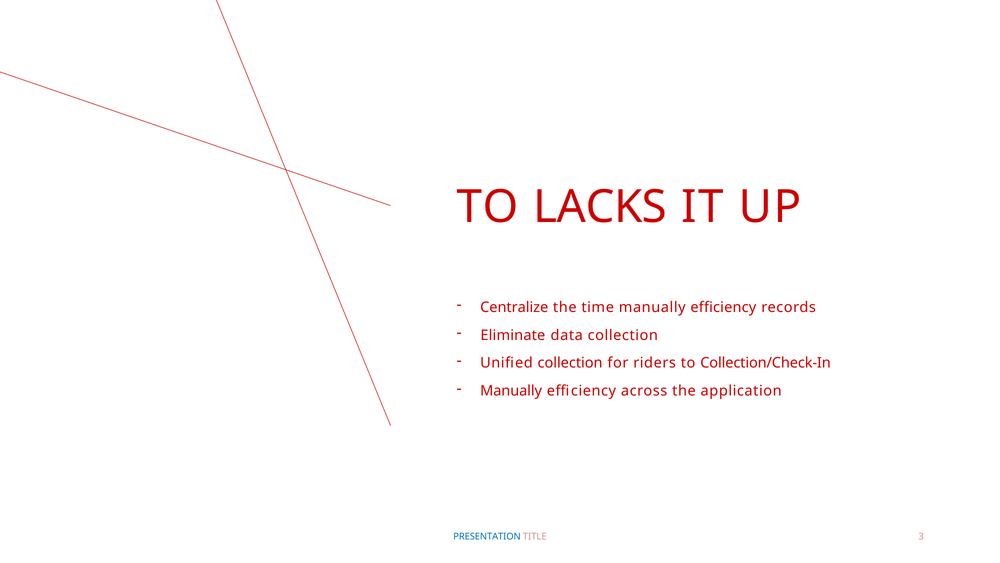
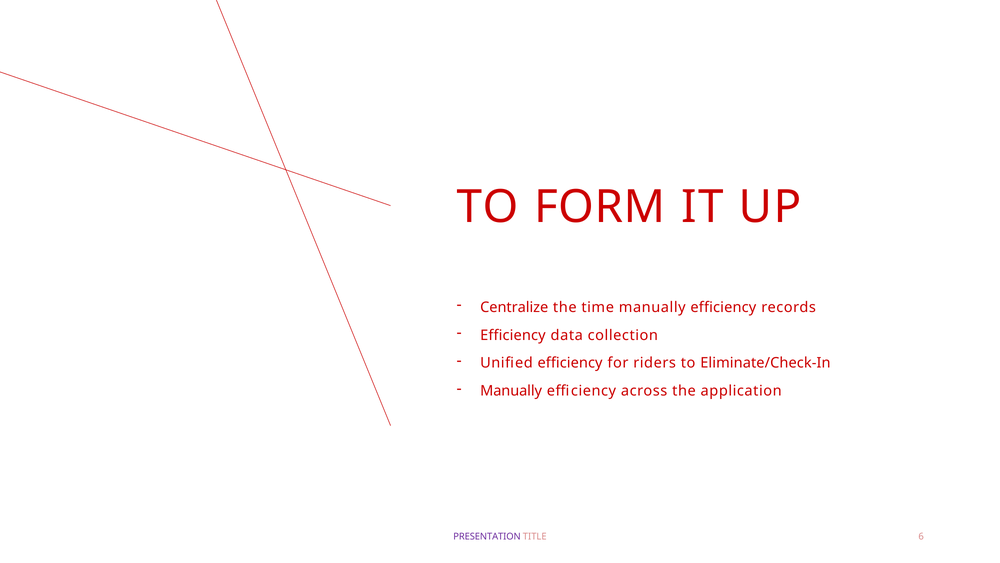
LACKS: LACKS -> FORM
Eliminate at (513, 335): Eliminate -> Efficiency
Unified collection: collection -> efficiency
Collection/Check-In: Collection/Check-In -> Eliminate/Check-In
PRESENTATION colour: blue -> purple
3: 3 -> 6
